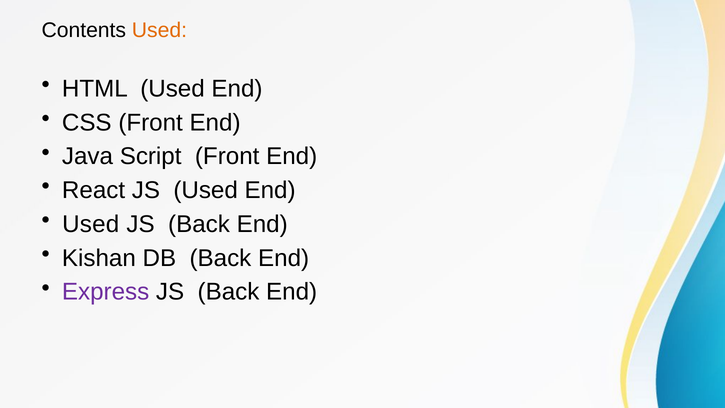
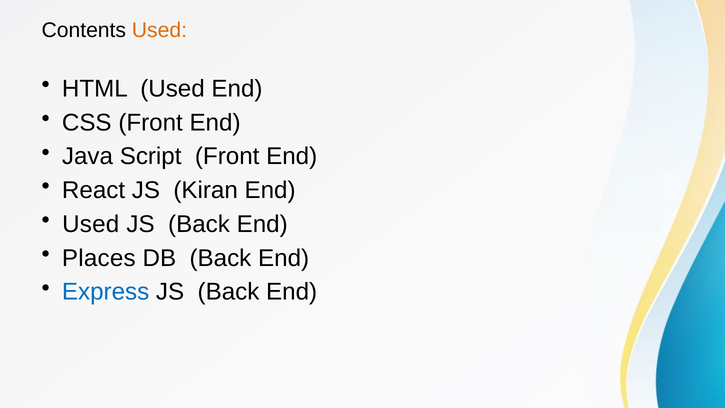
JS Used: Used -> Kiran
Kishan: Kishan -> Places
Express colour: purple -> blue
